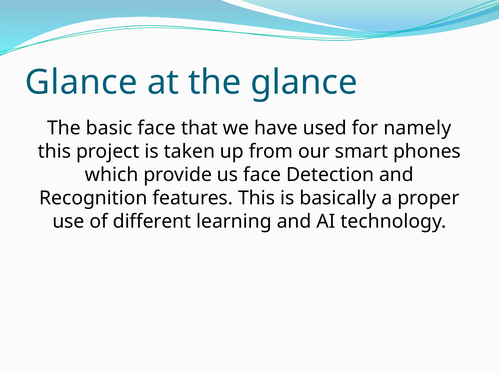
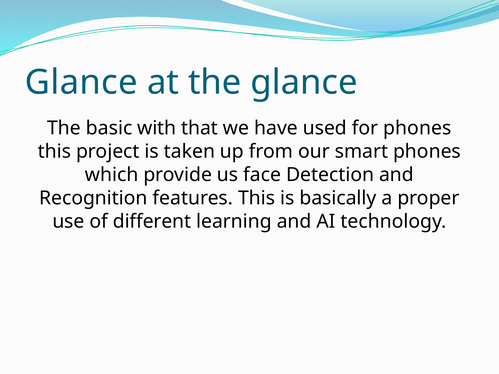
basic face: face -> with
for namely: namely -> phones
